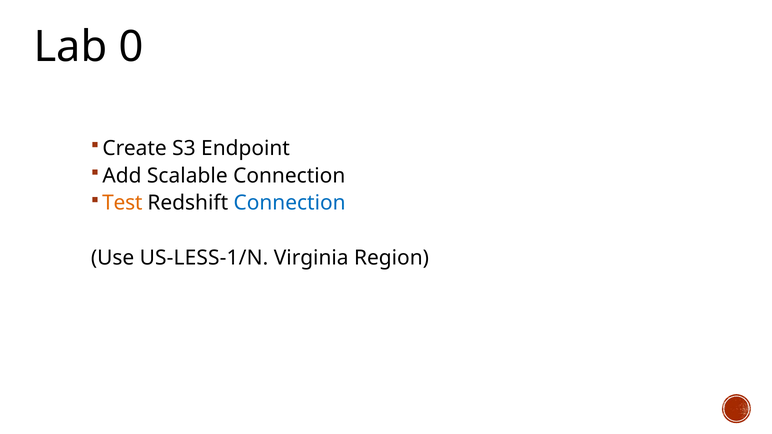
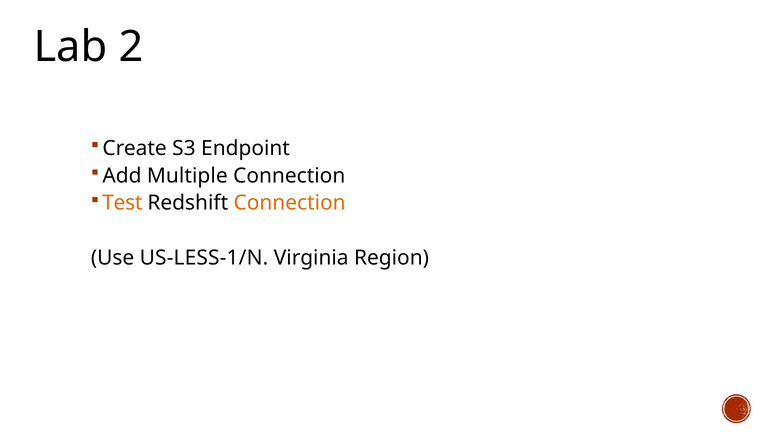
0: 0 -> 2
Scalable: Scalable -> Multiple
Connection at (290, 203) colour: blue -> orange
